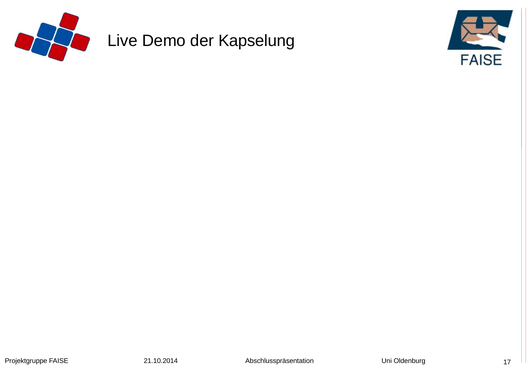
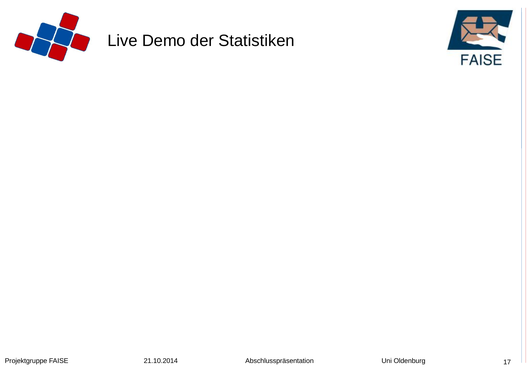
Kapselung: Kapselung -> Statistiken
